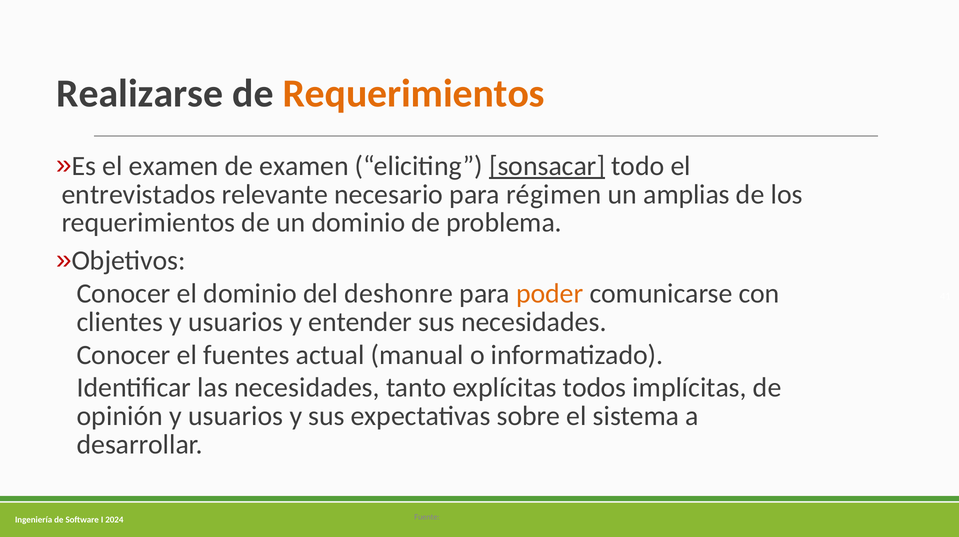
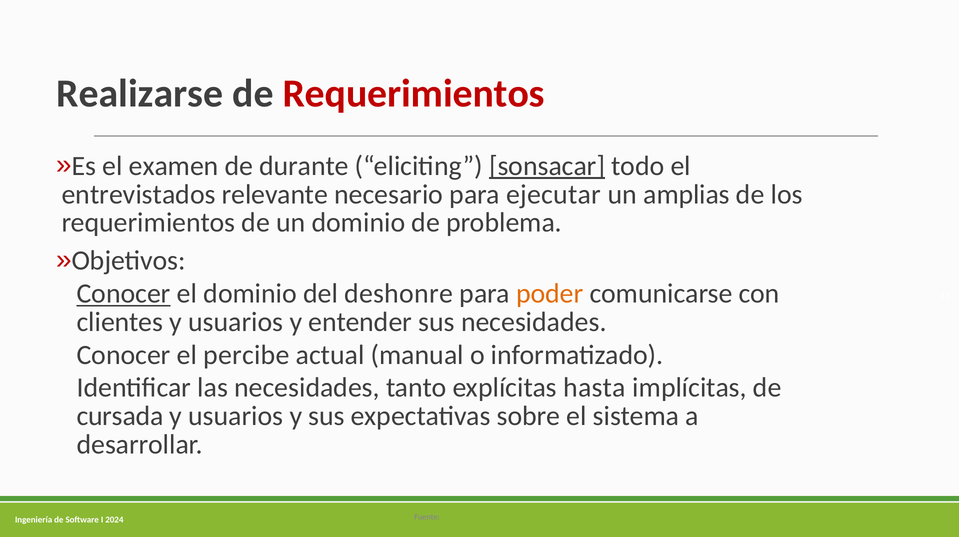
Requerimientos at (414, 94) colour: orange -> red
de examen: examen -> durante
régimen: régimen -> ejecutar
Conocer at (124, 294) underline: none -> present
fuentes: fuentes -> percibe
todos: todos -> hasta
opinión: opinión -> cursada
